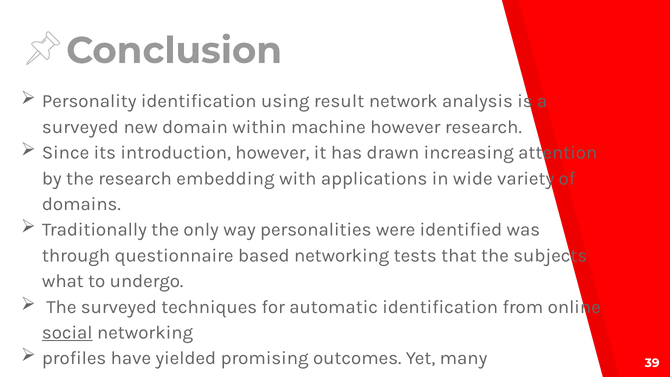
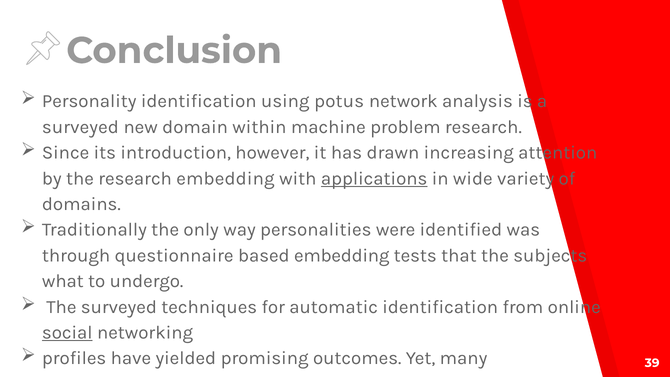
result: result -> potus
machine however: however -> problem
applications underline: none -> present
based networking: networking -> embedding
